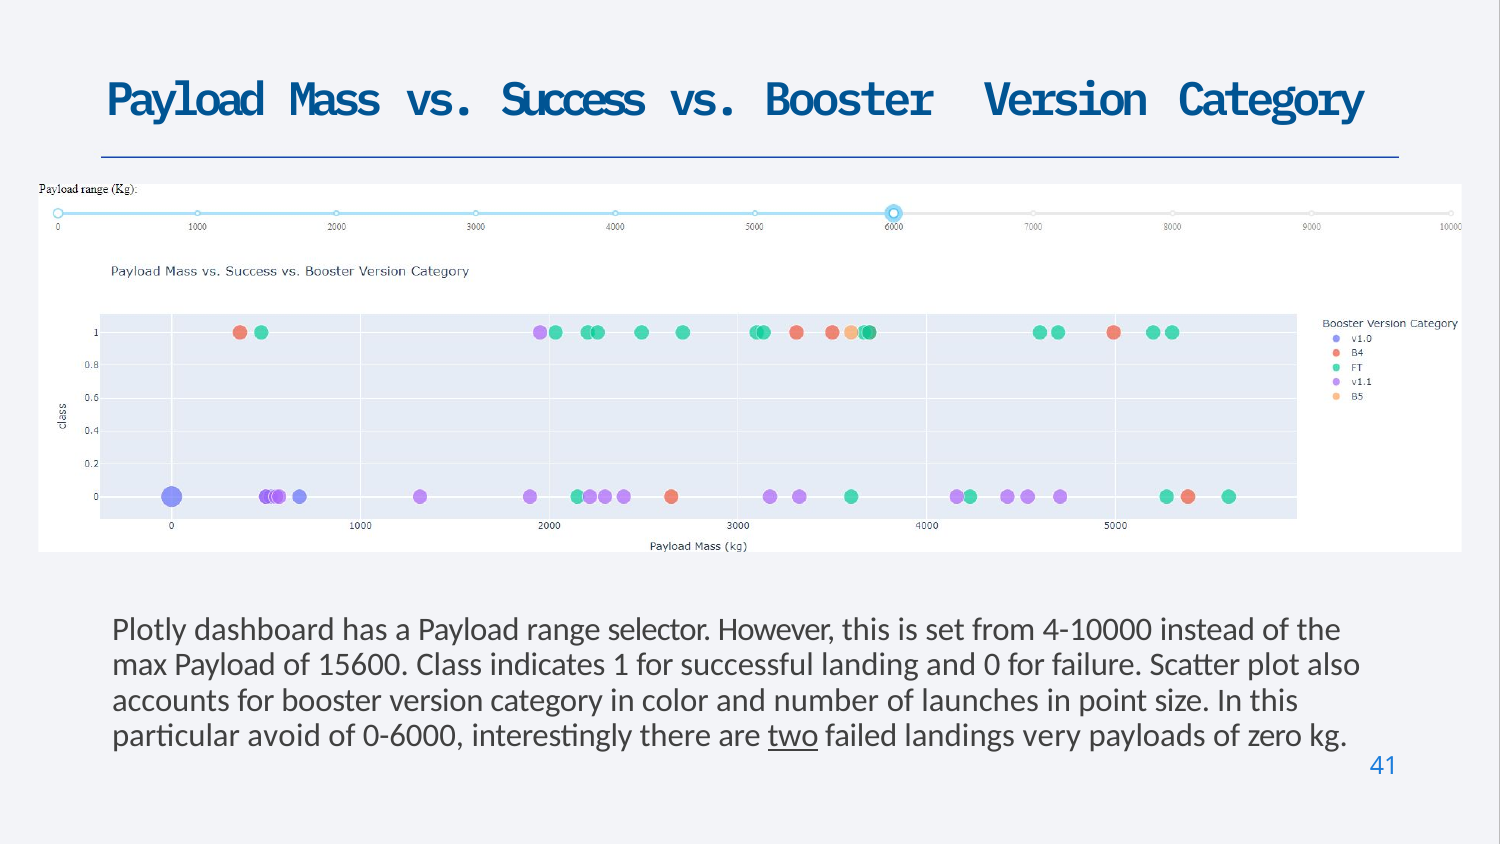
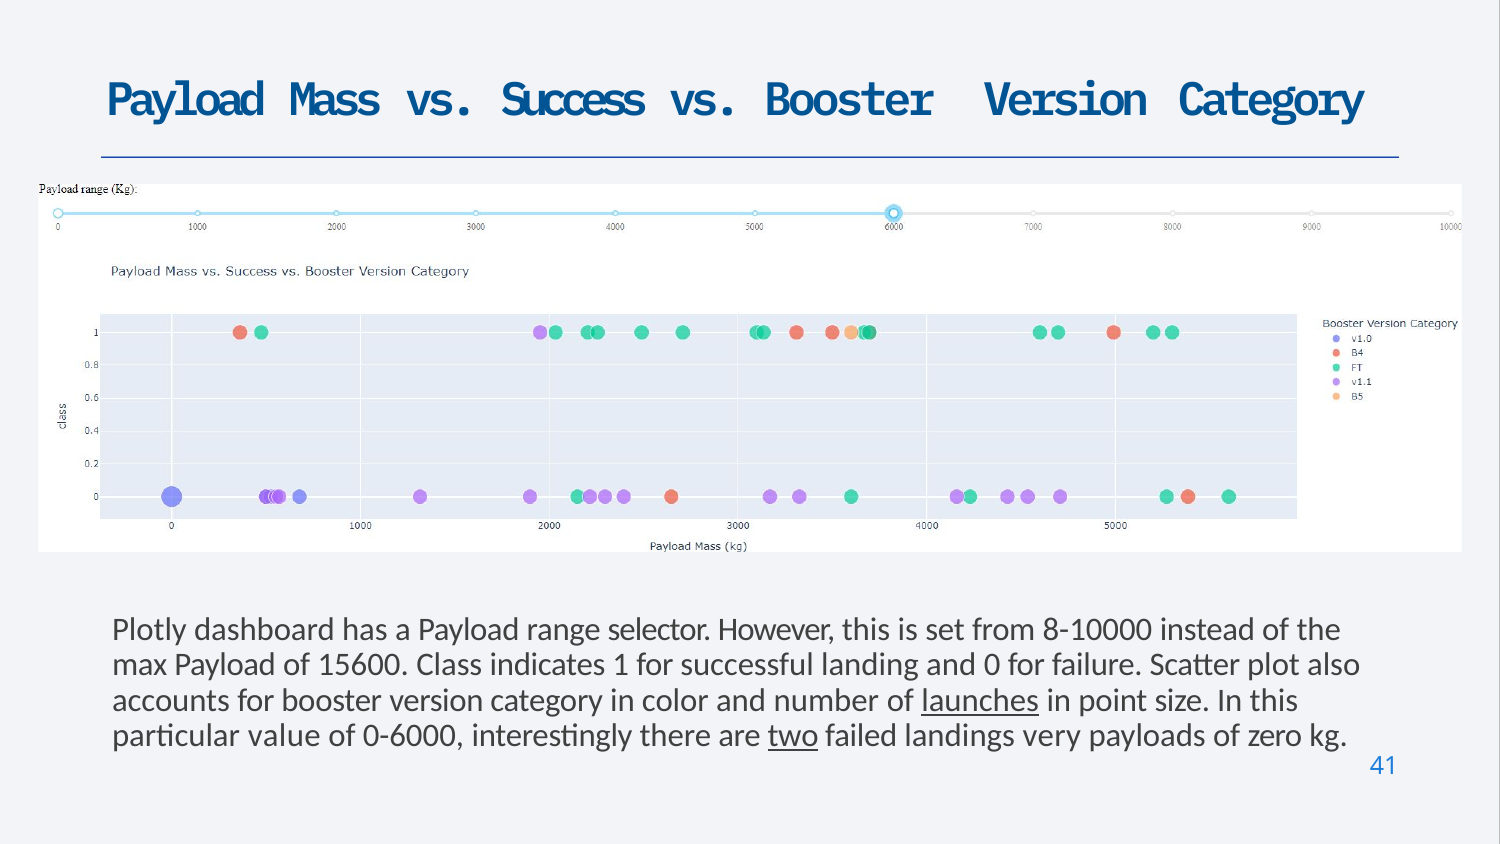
4-10000: 4-10000 -> 8-10000
launches underline: none -> present
avoid: avoid -> value
